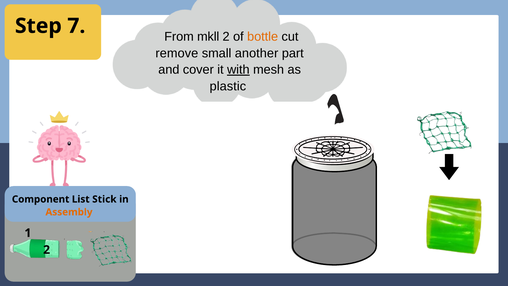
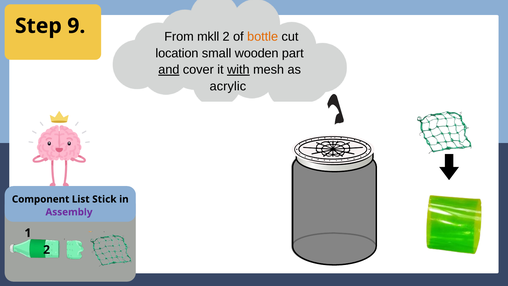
7: 7 -> 9
remove: remove -> location
another: another -> wooden
and underline: none -> present
plastic: plastic -> acrylic
Assembly colour: orange -> purple
